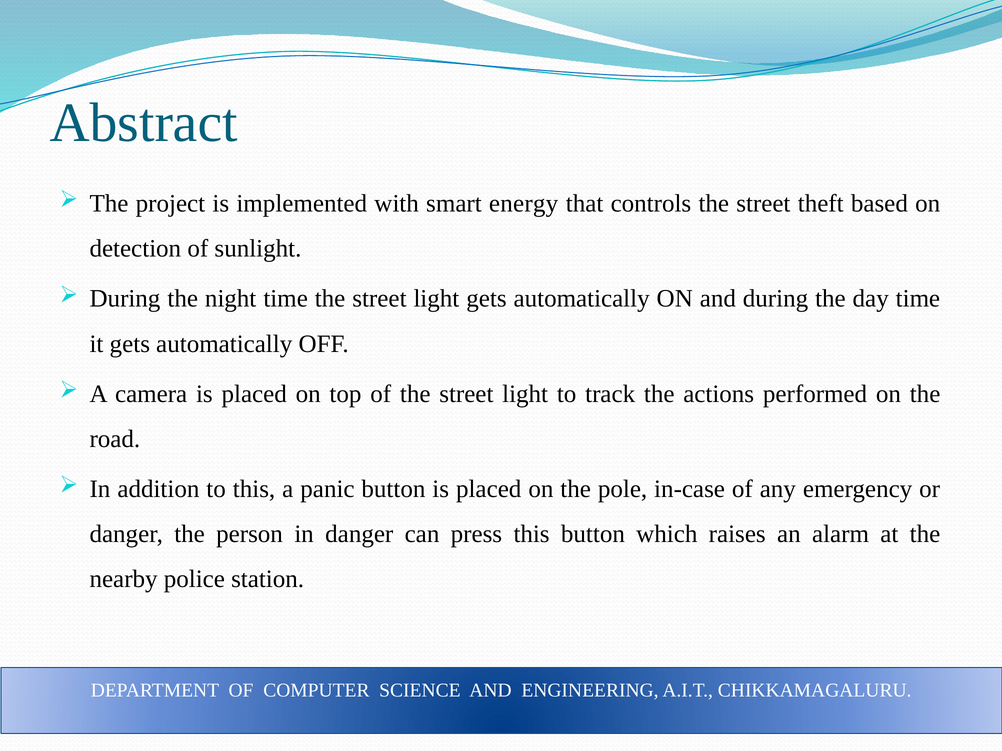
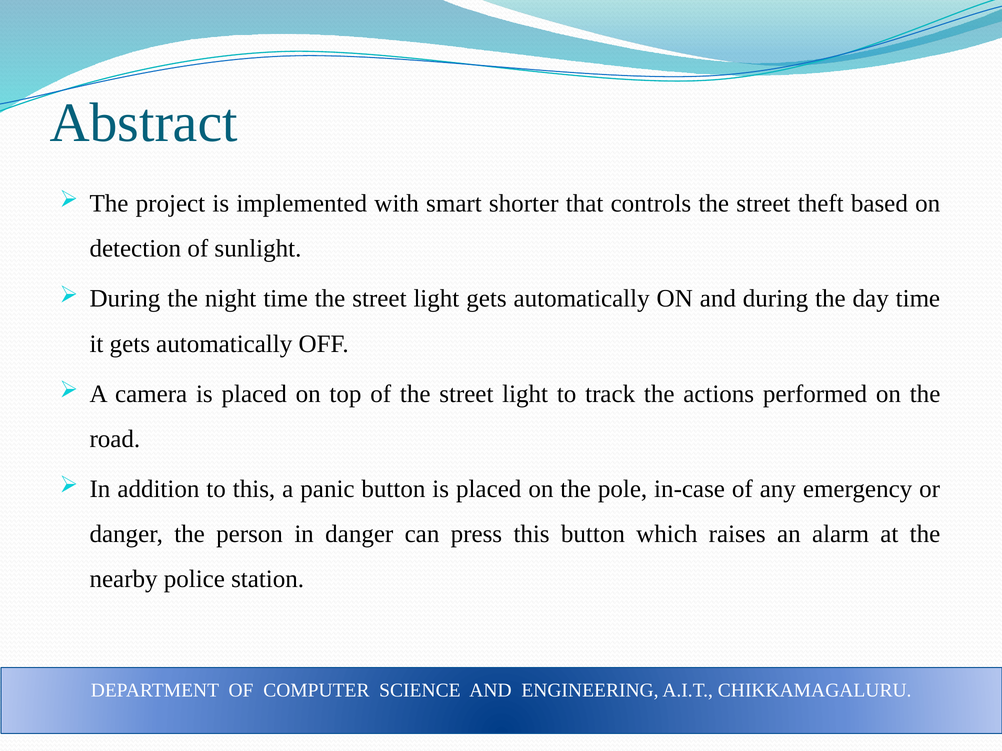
energy: energy -> shorter
